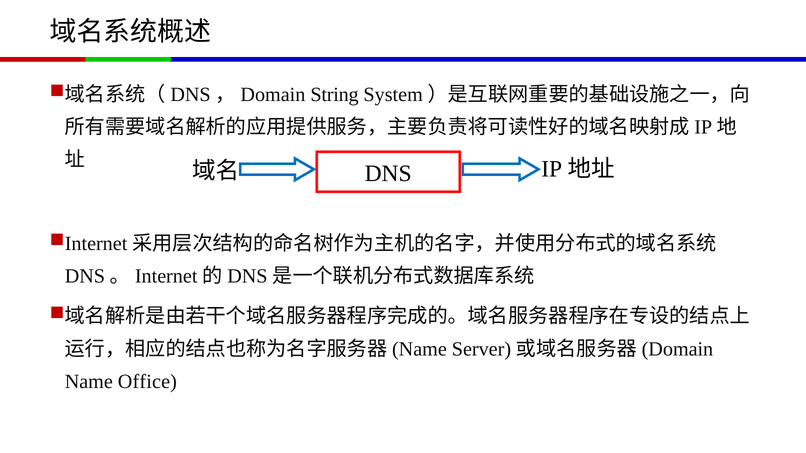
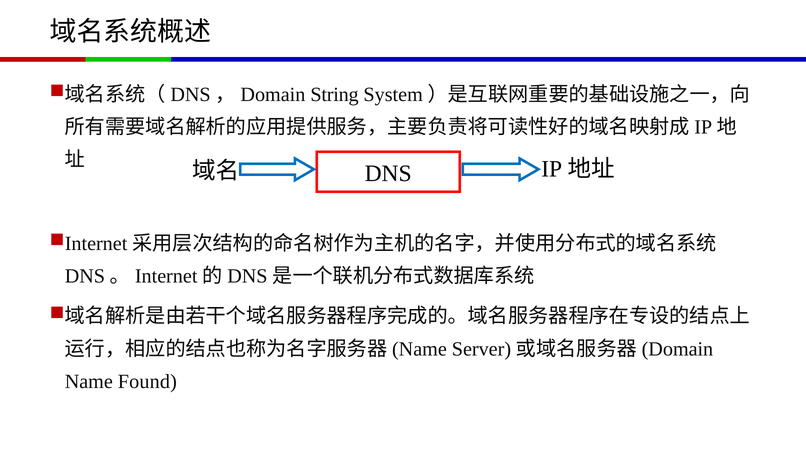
Office: Office -> Found
